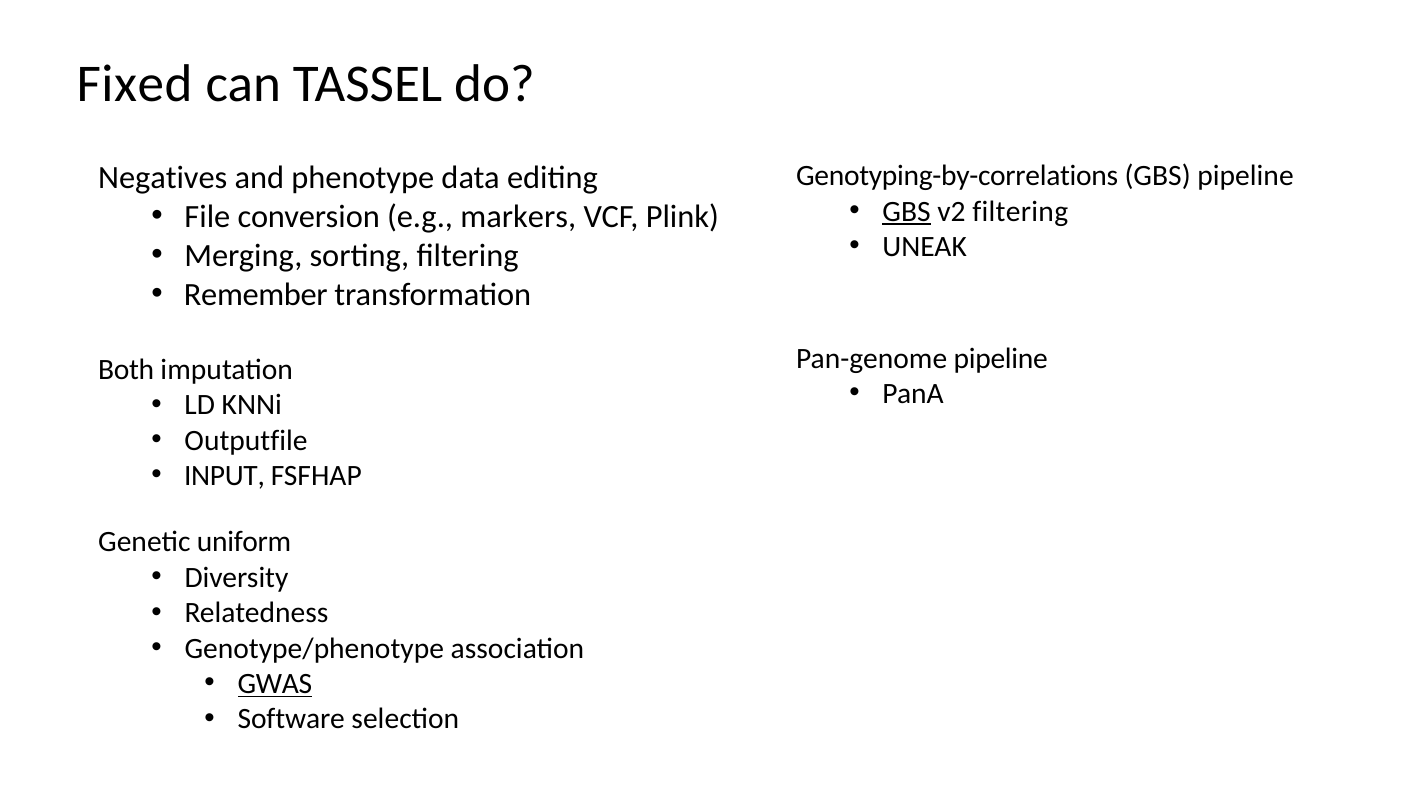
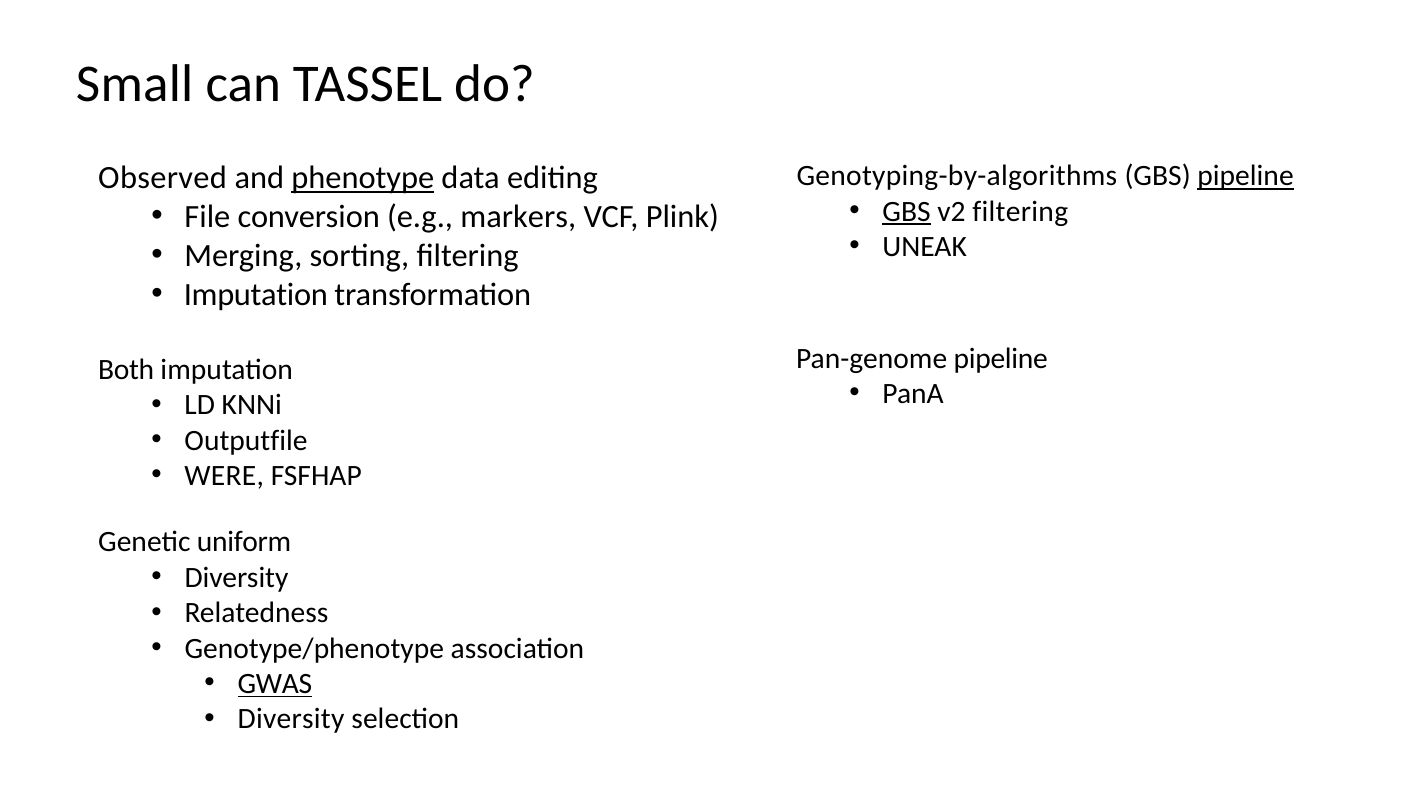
Fixed: Fixed -> Small
Genotyping-by-correlations: Genotyping-by-correlations -> Genotyping-by-algorithms
pipeline at (1246, 176) underline: none -> present
Negatives: Negatives -> Observed
phenotype underline: none -> present
Remember at (256, 295): Remember -> Imputation
INPUT: INPUT -> WERE
Software at (291, 720): Software -> Diversity
